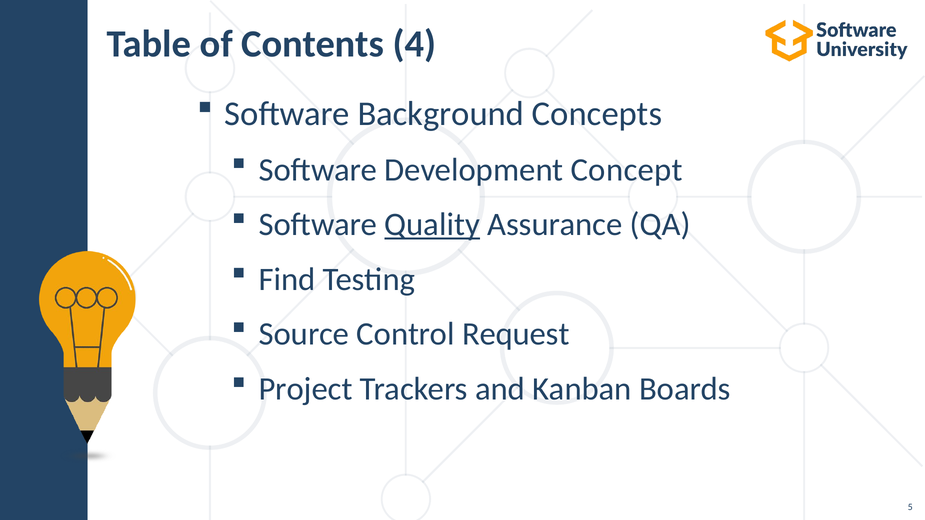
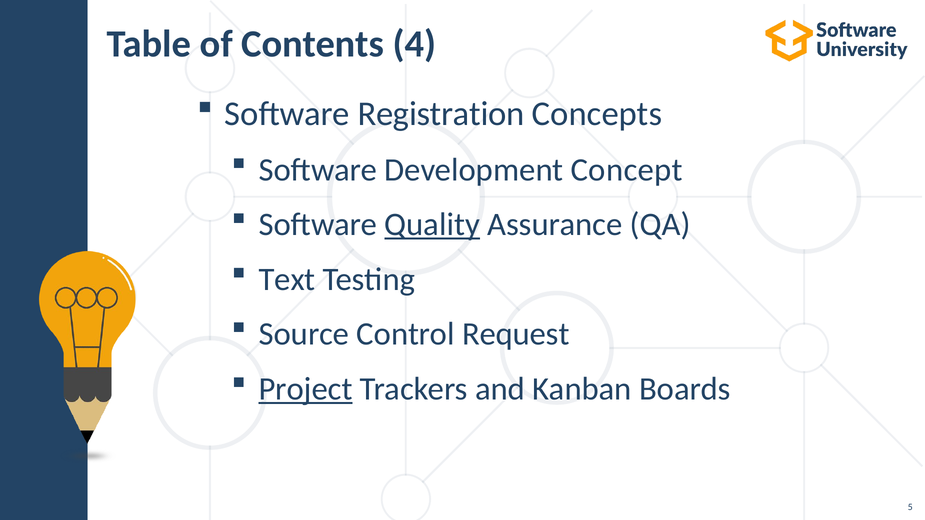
Background: Background -> Registration
Find: Find -> Text
Project underline: none -> present
